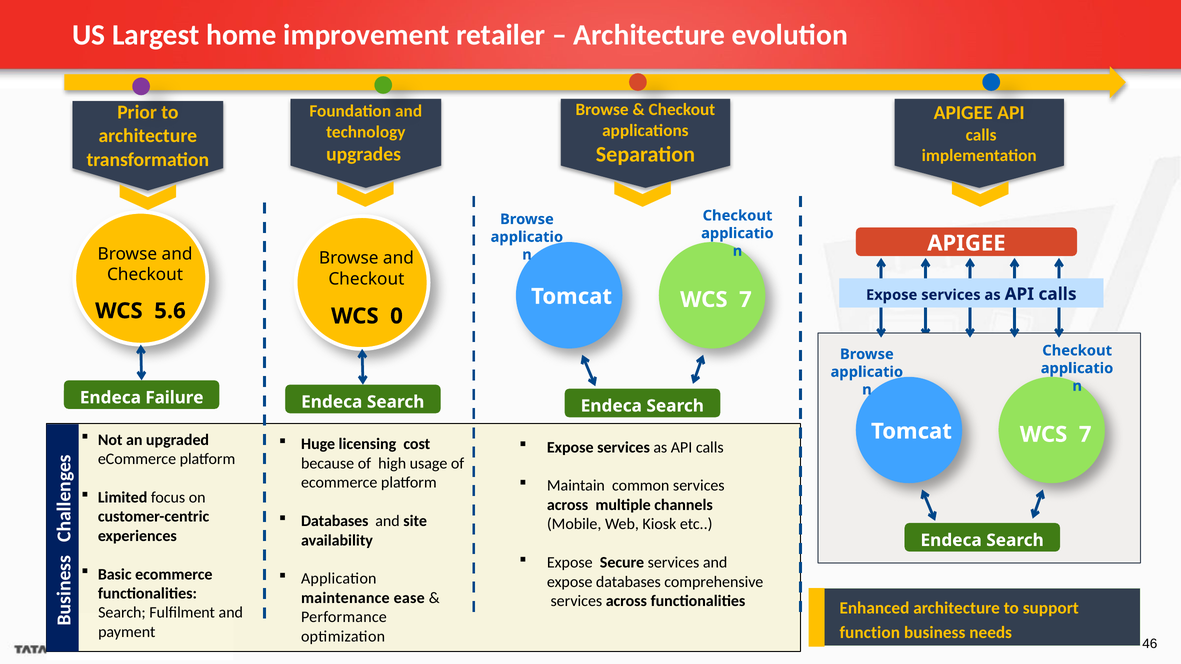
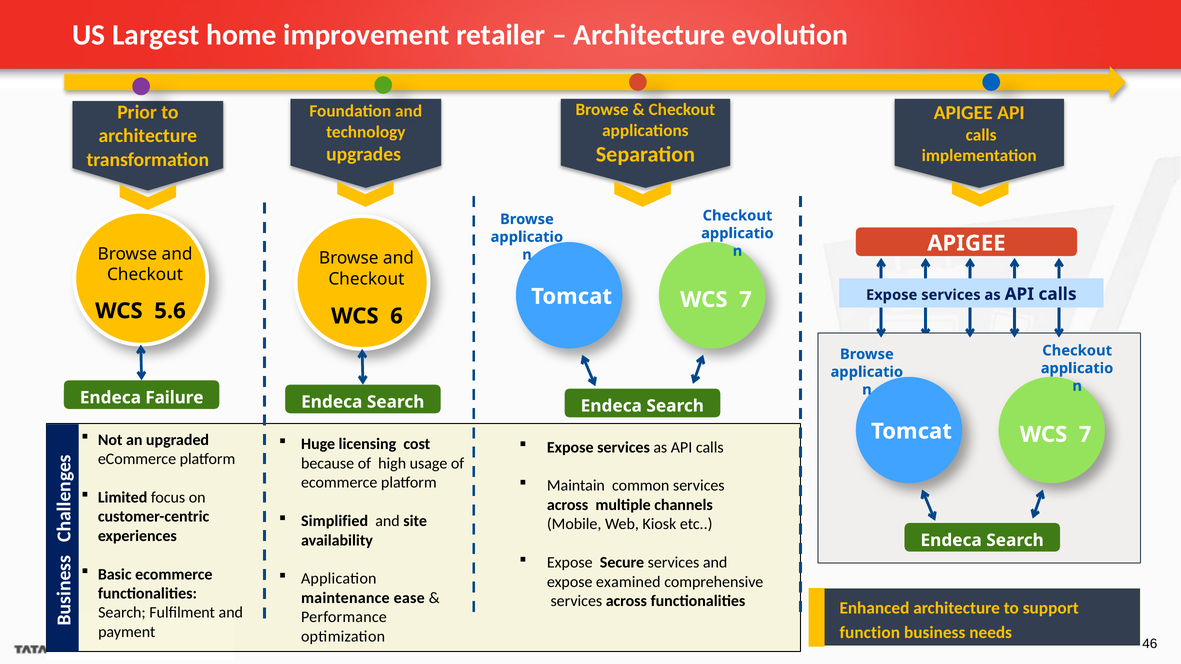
0: 0 -> 6
Databases at (335, 521): Databases -> Simplified
expose databases: databases -> examined
